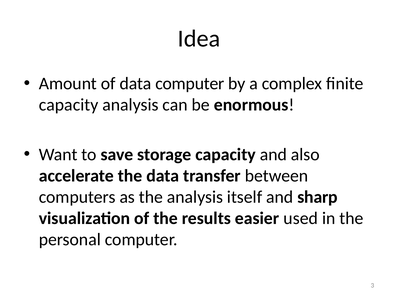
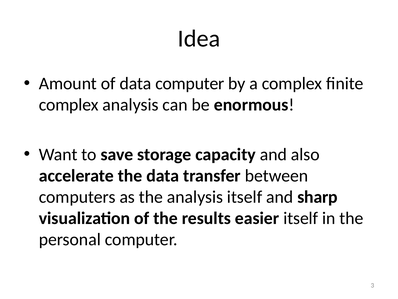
capacity at (69, 105): capacity -> complex
easier used: used -> itself
